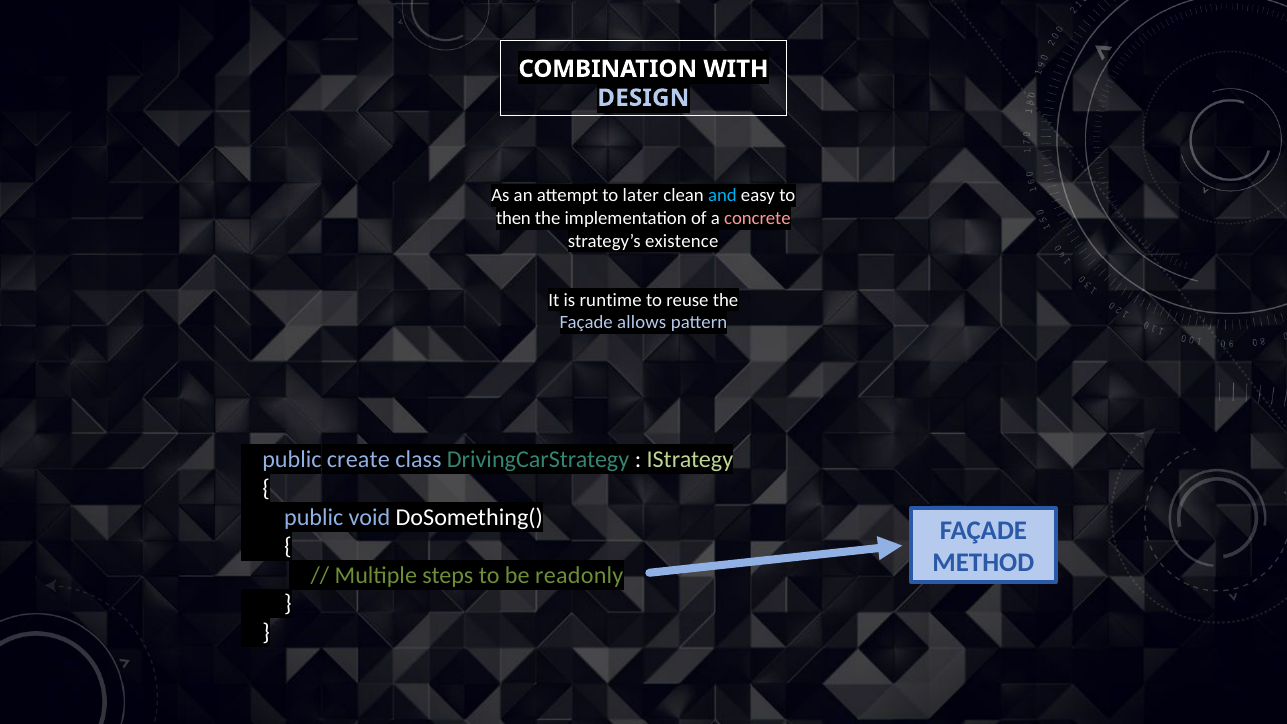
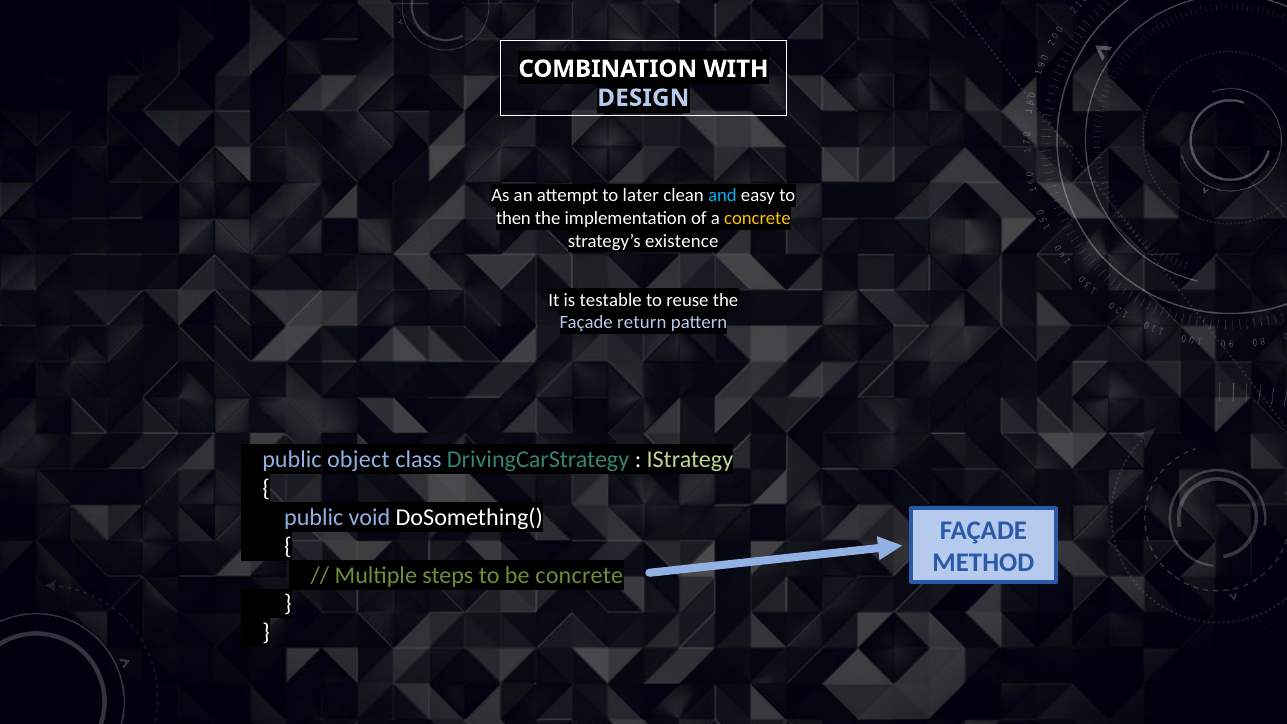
concrete at (757, 218) colour: pink -> yellow
runtime: runtime -> testable
allows: allows -> return
create: create -> object
be readonly: readonly -> concrete
